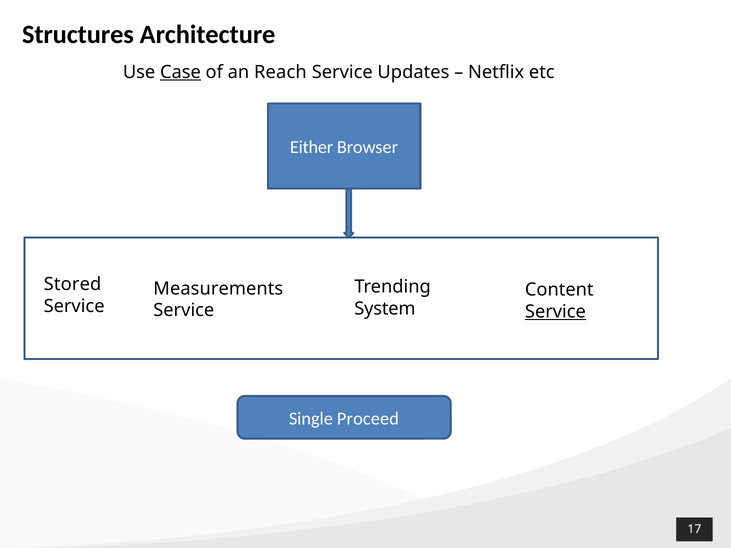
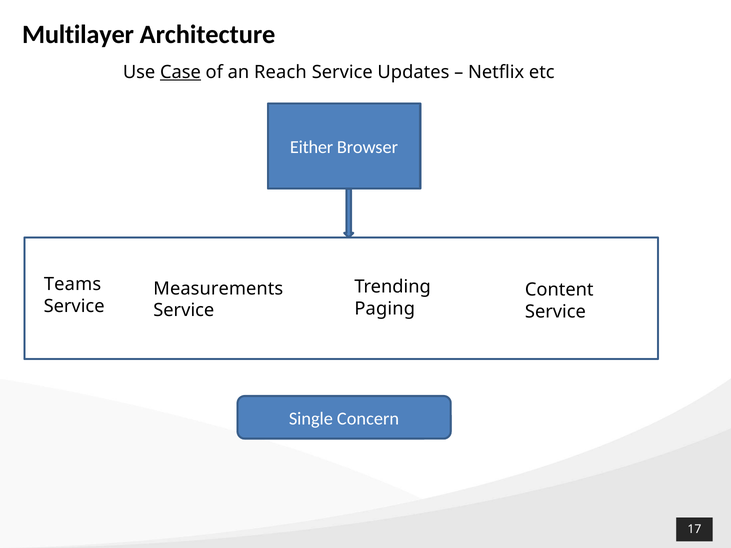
Structures: Structures -> Multilayer
Stored: Stored -> Teams
System: System -> Paging
Service at (555, 312) underline: present -> none
Proceed: Proceed -> Concern
